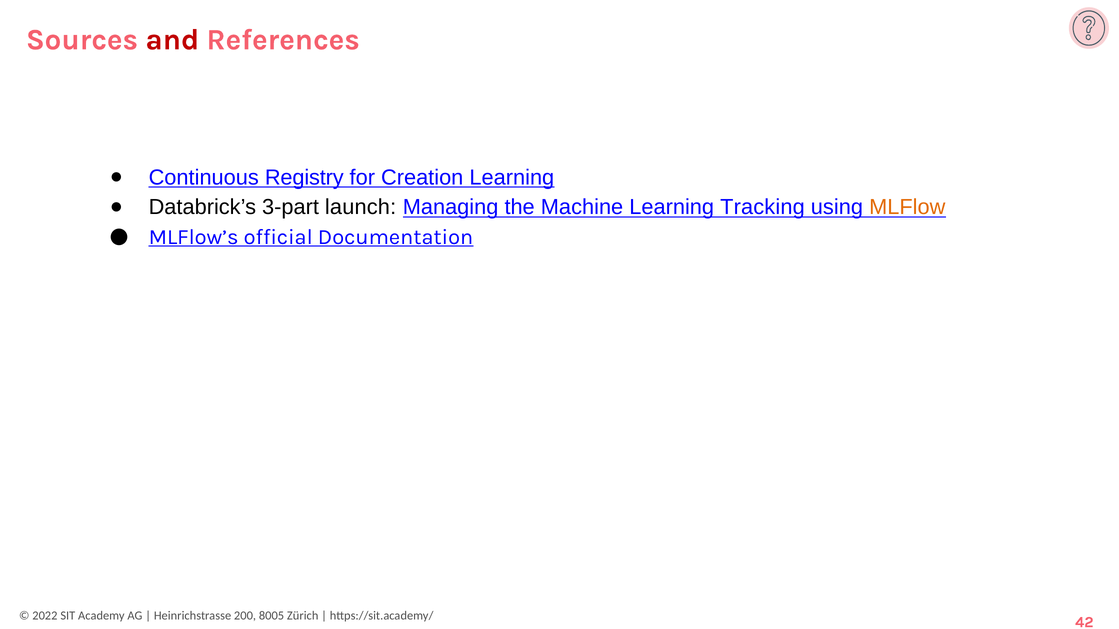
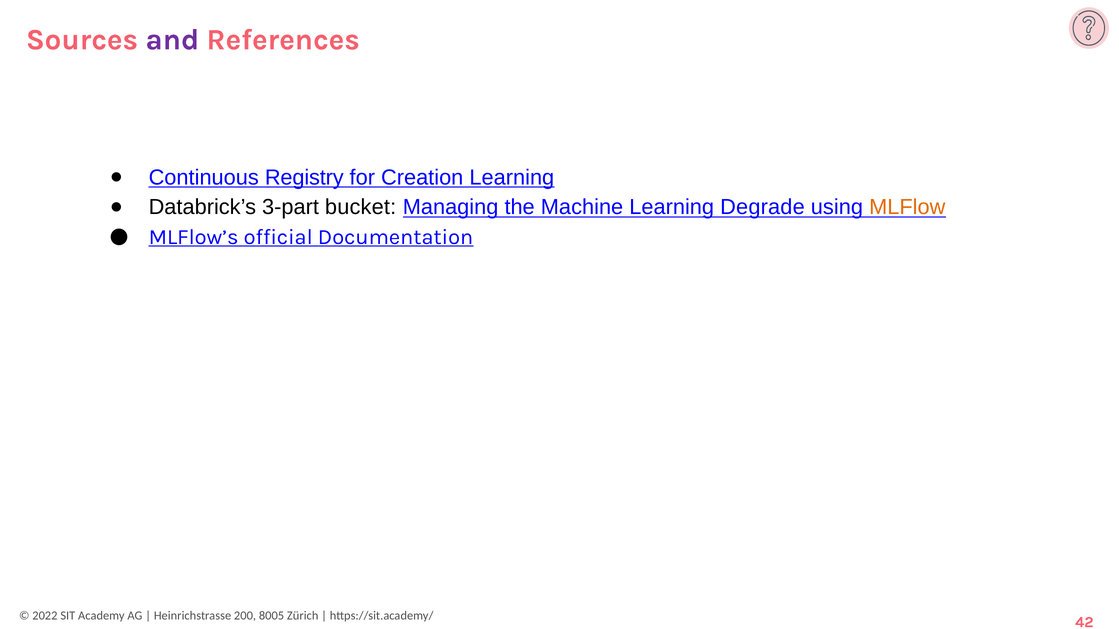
and colour: red -> purple
launch: launch -> bucket
Tracking: Tracking -> Degrade
